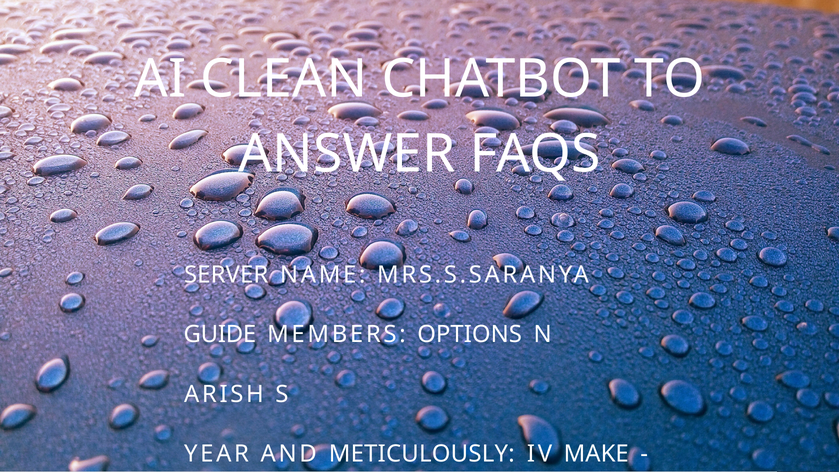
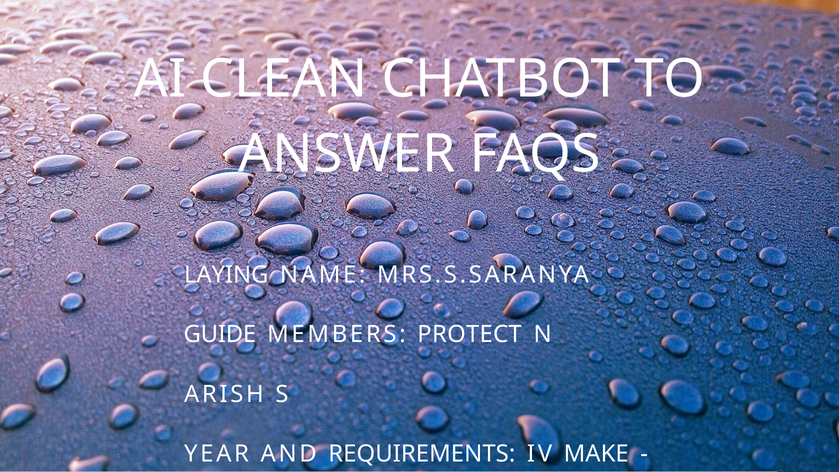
SERVER: SERVER -> LAYING
OPTIONS: OPTIONS -> PROTECT
METICULOUSLY: METICULOUSLY -> REQUIREMENTS
